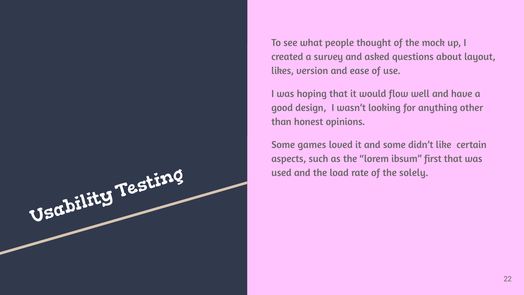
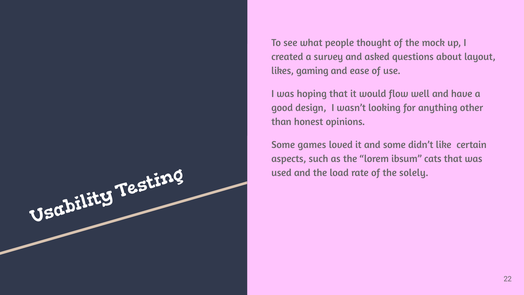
version: version -> gaming
first: first -> cats
